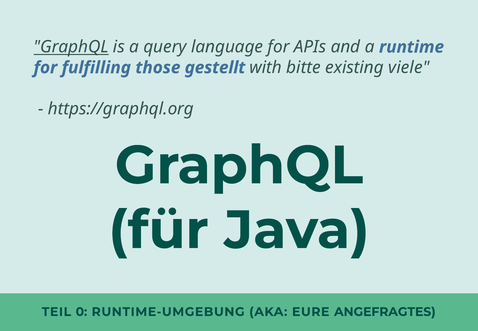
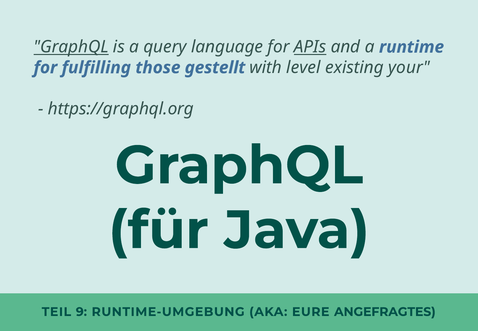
APIs underline: none -> present
bitte: bitte -> level
viele: viele -> your
0: 0 -> 9
